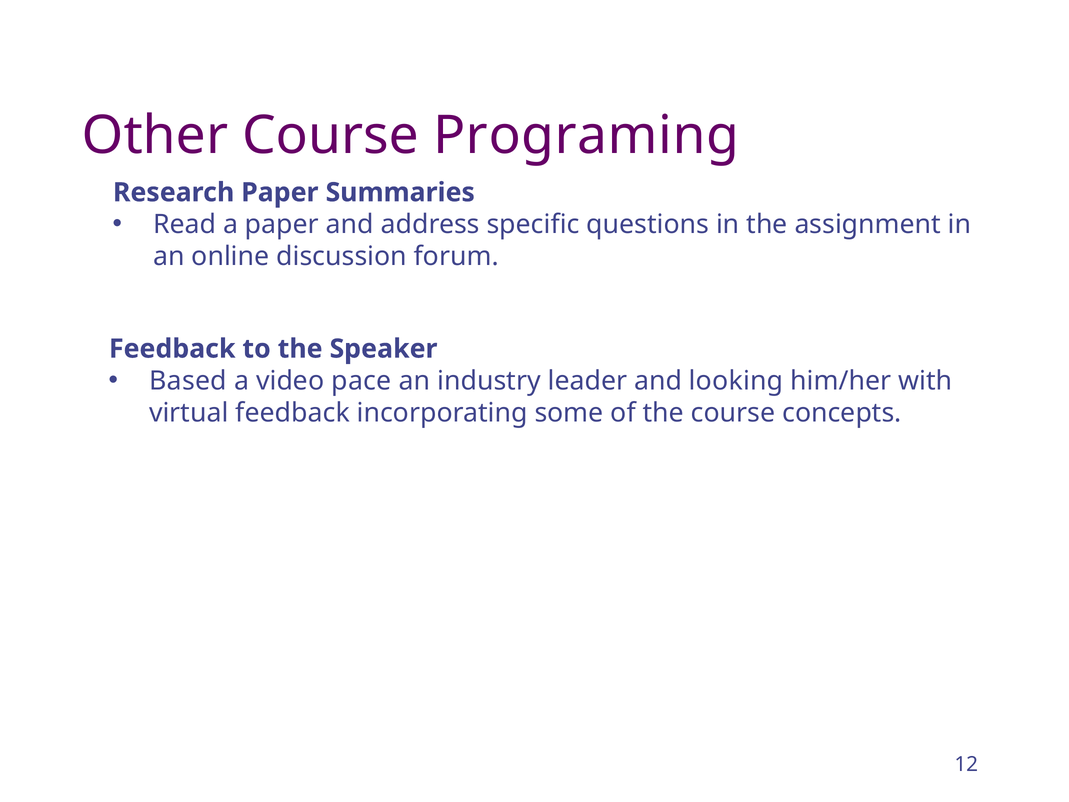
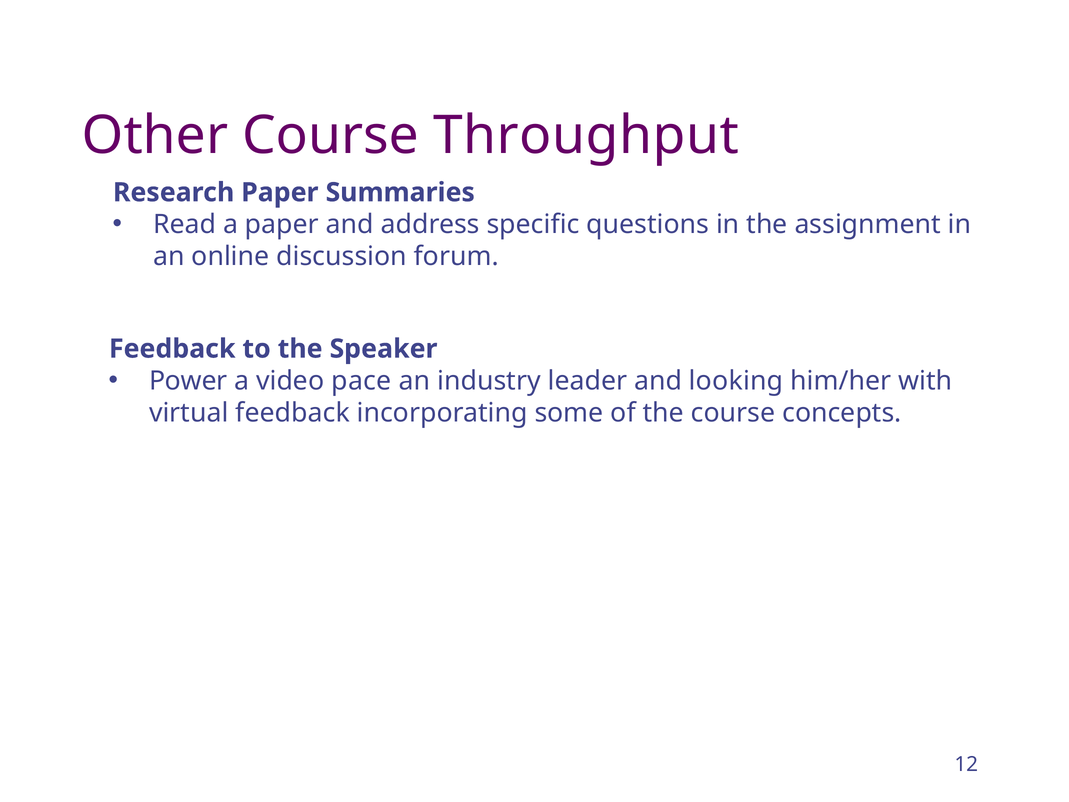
Programing: Programing -> Throughput
Based: Based -> Power
